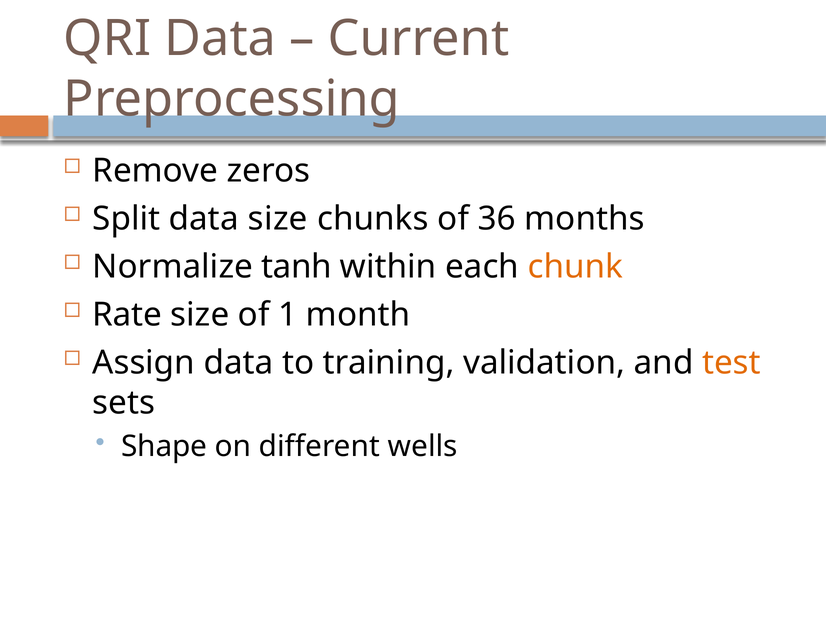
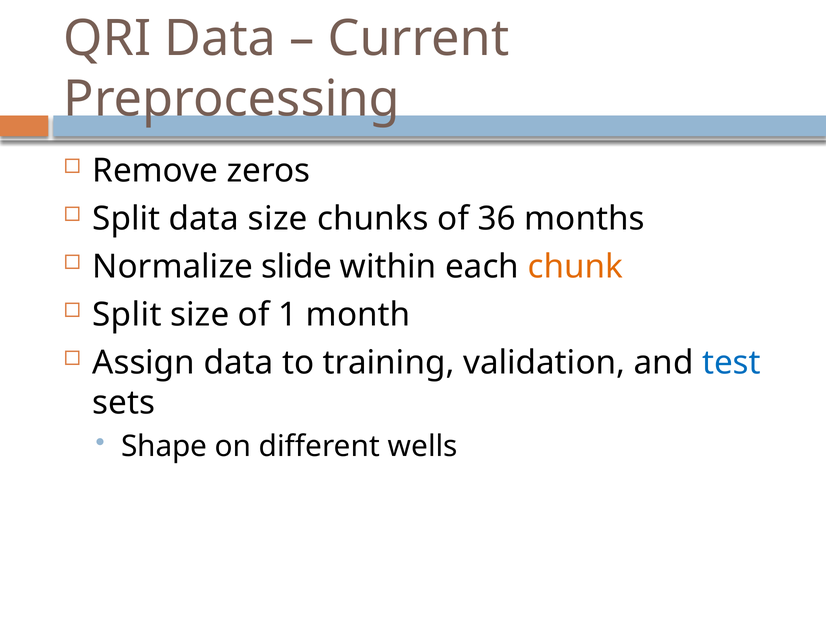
tanh: tanh -> slide
Rate at (127, 315): Rate -> Split
test colour: orange -> blue
